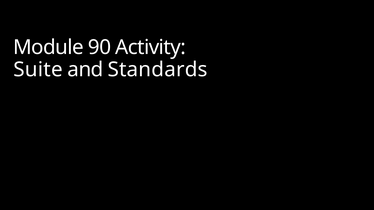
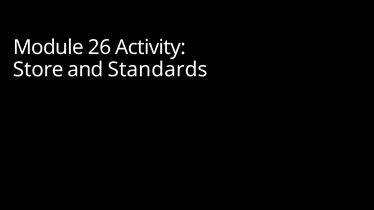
90: 90 -> 26
Suite: Suite -> Store
